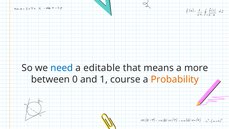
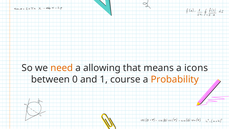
need colour: blue -> orange
editable: editable -> allowing
more: more -> icons
